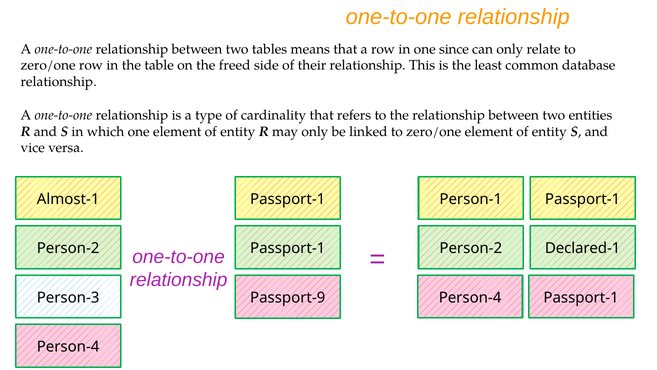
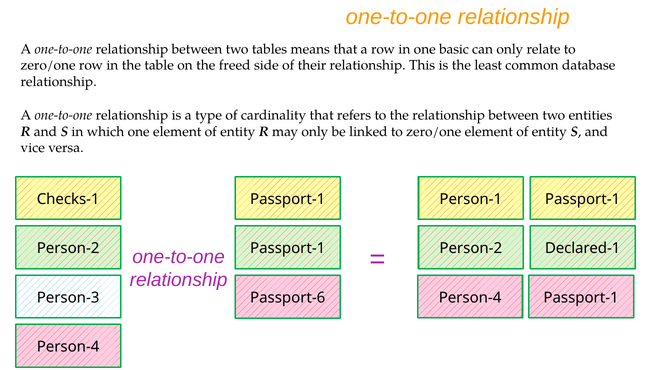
since: since -> basic
Almost-1: Almost-1 -> Checks-1
Passport-9: Passport-9 -> Passport-6
